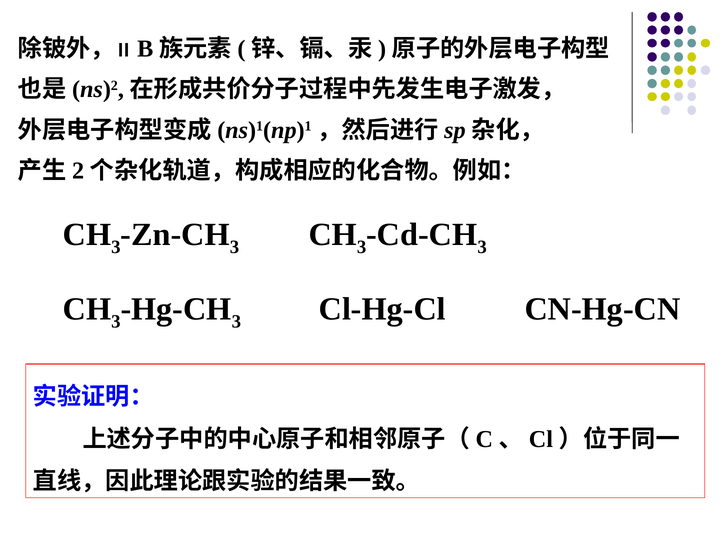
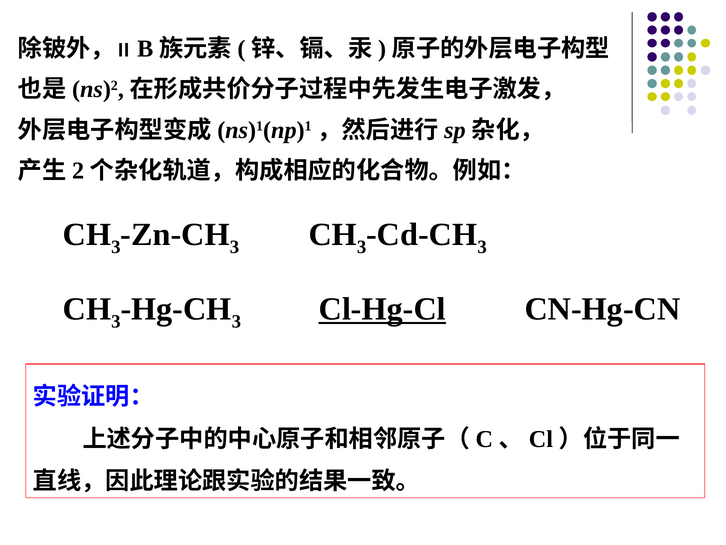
Cl-Hg-Cl underline: none -> present
